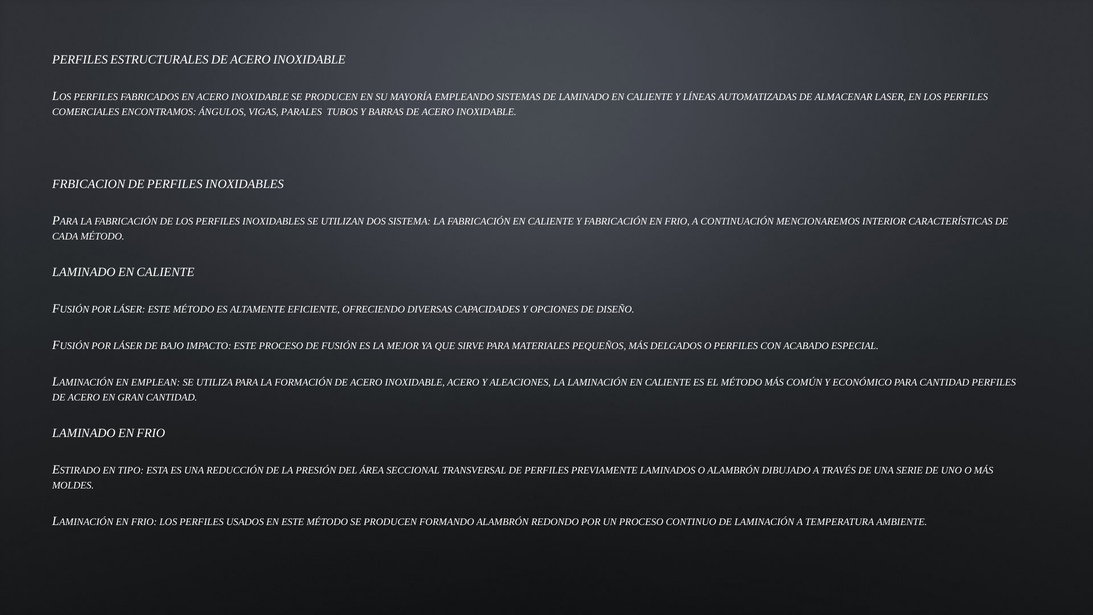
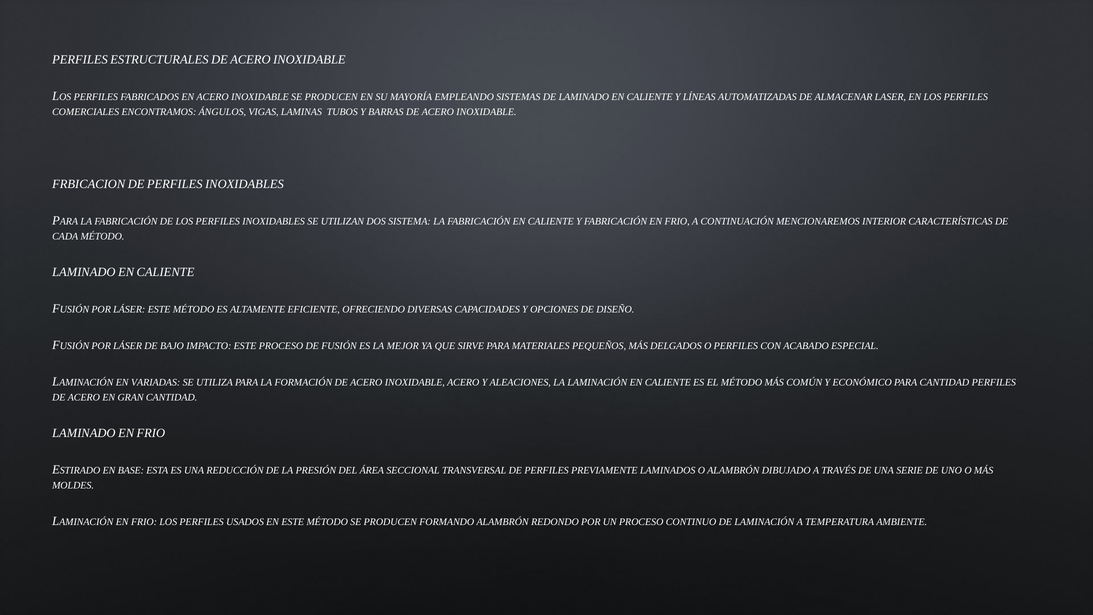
PARALES: PARALES -> LAMINAS
EMPLEAN: EMPLEAN -> VARIADAS
TIPO: TIPO -> BASE
